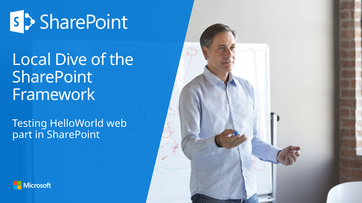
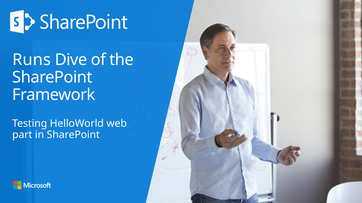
Local: Local -> Runs
